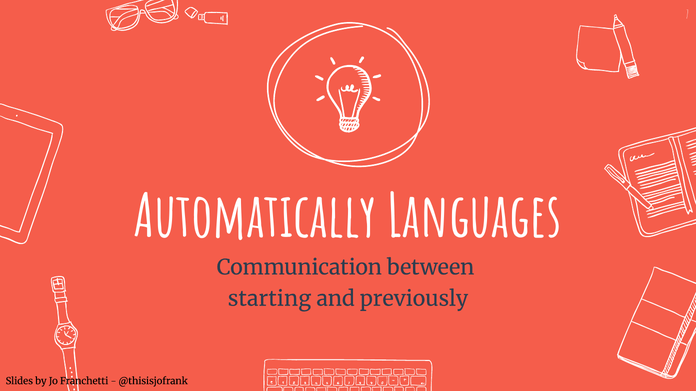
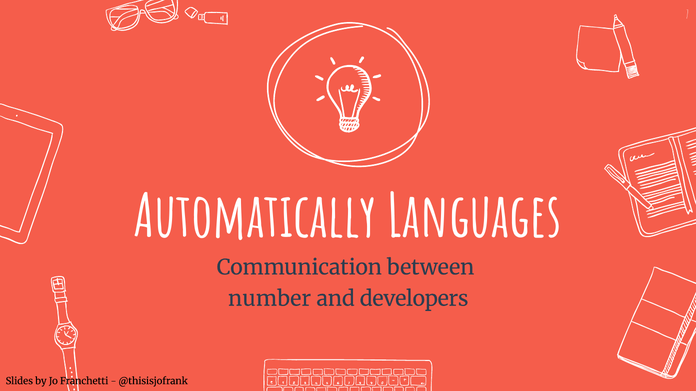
starting: starting -> number
previously: previously -> developers
